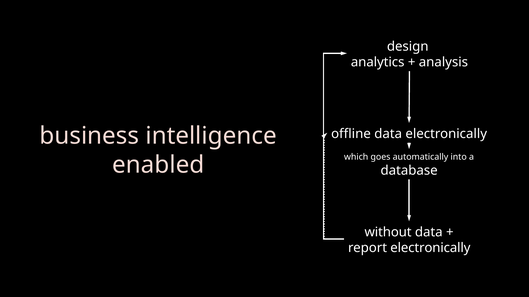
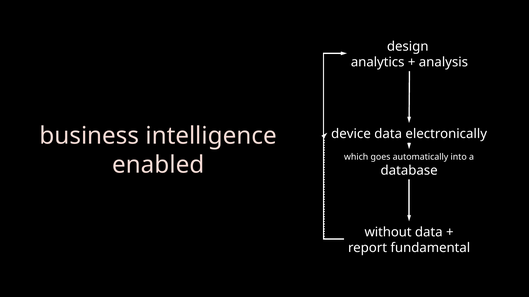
offline: offline -> device
report electronically: electronically -> fundamental
